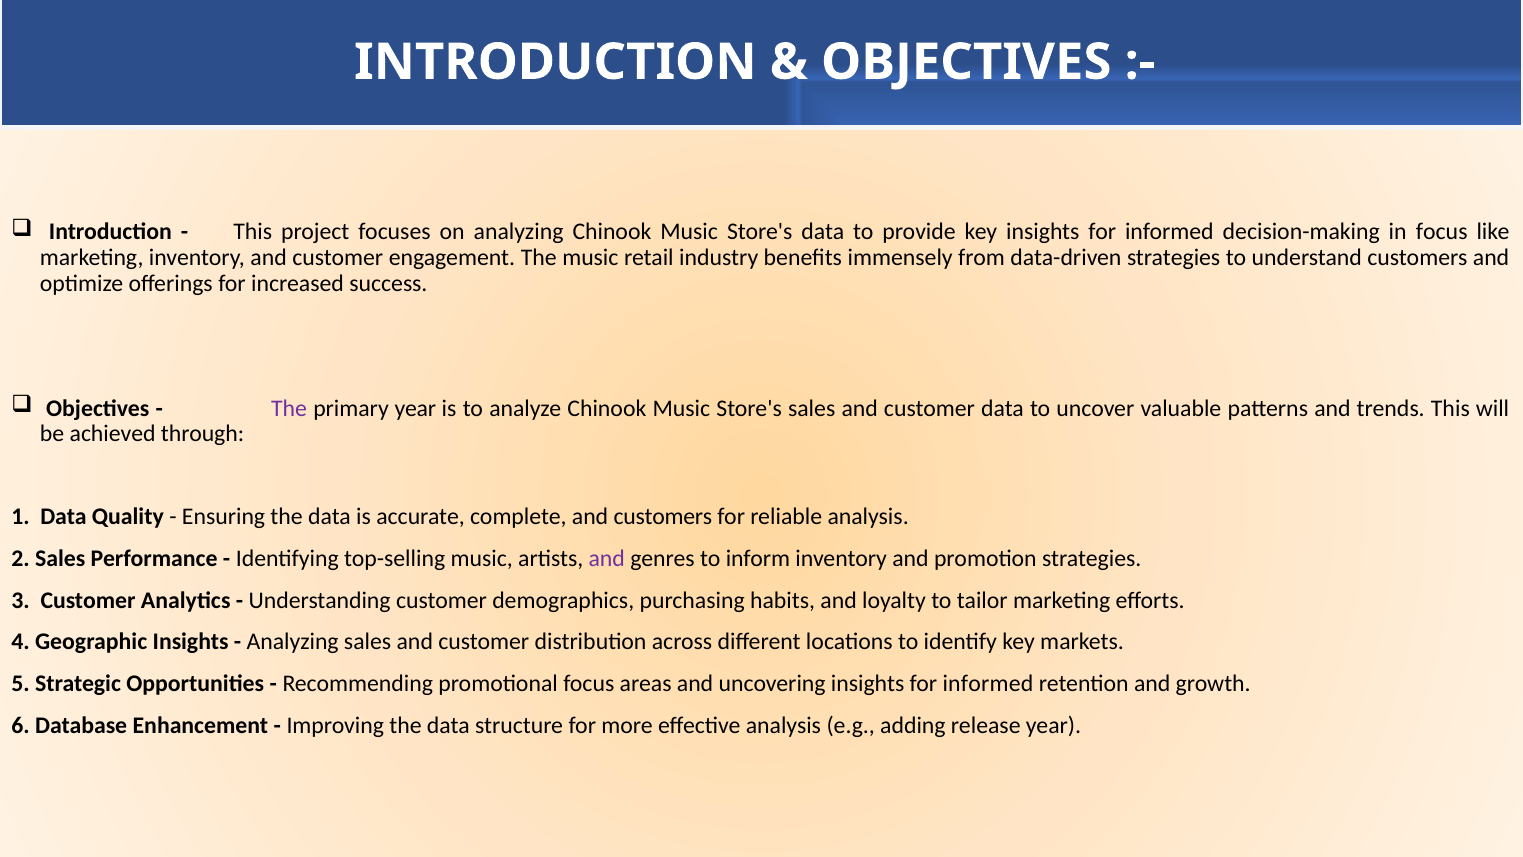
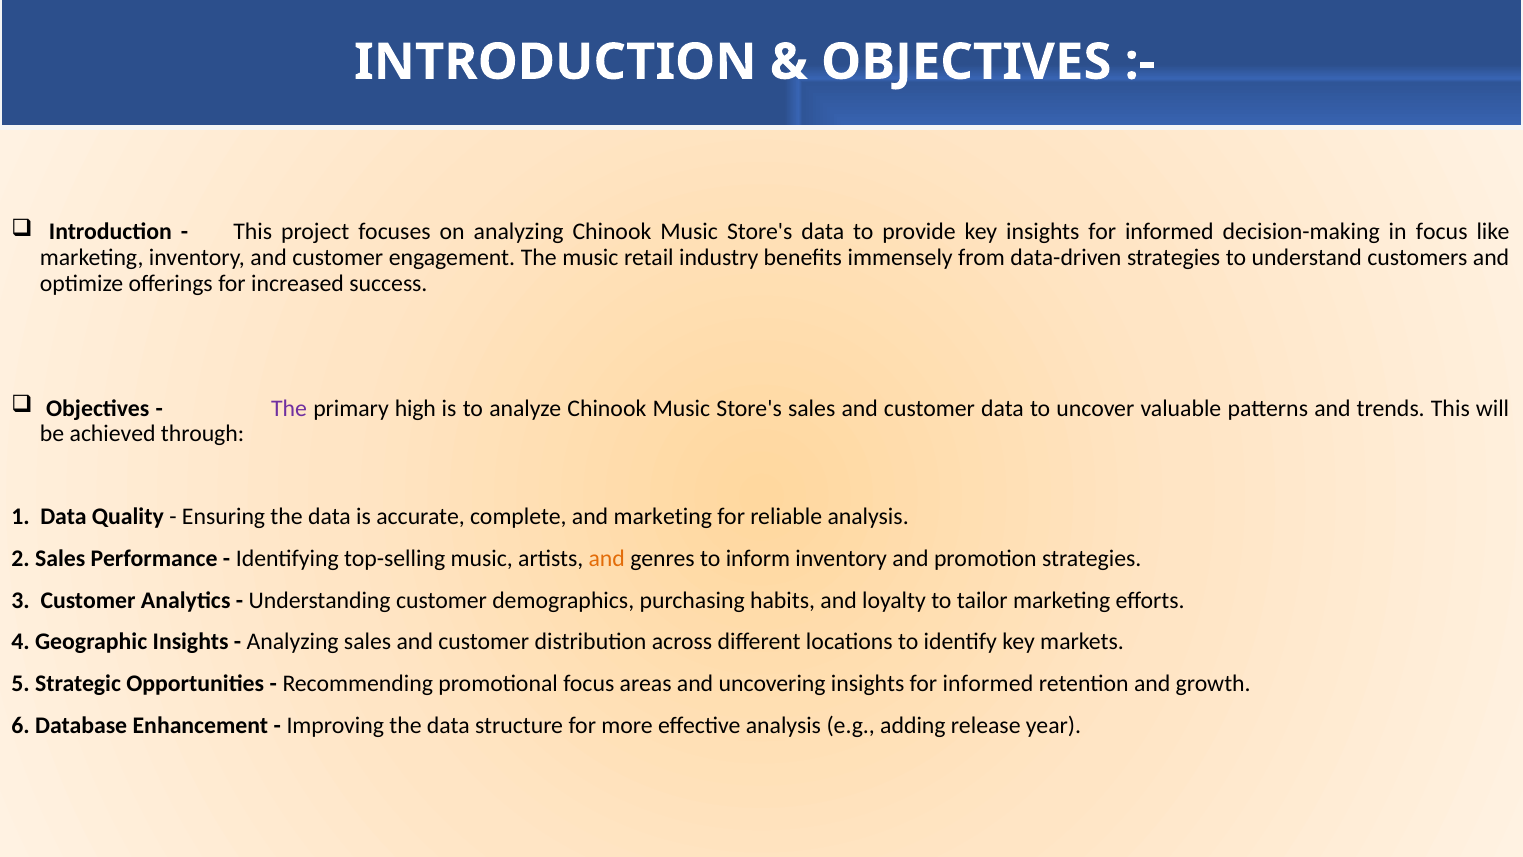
primary year: year -> high
and customers: customers -> marketing
and at (607, 559) colour: purple -> orange
